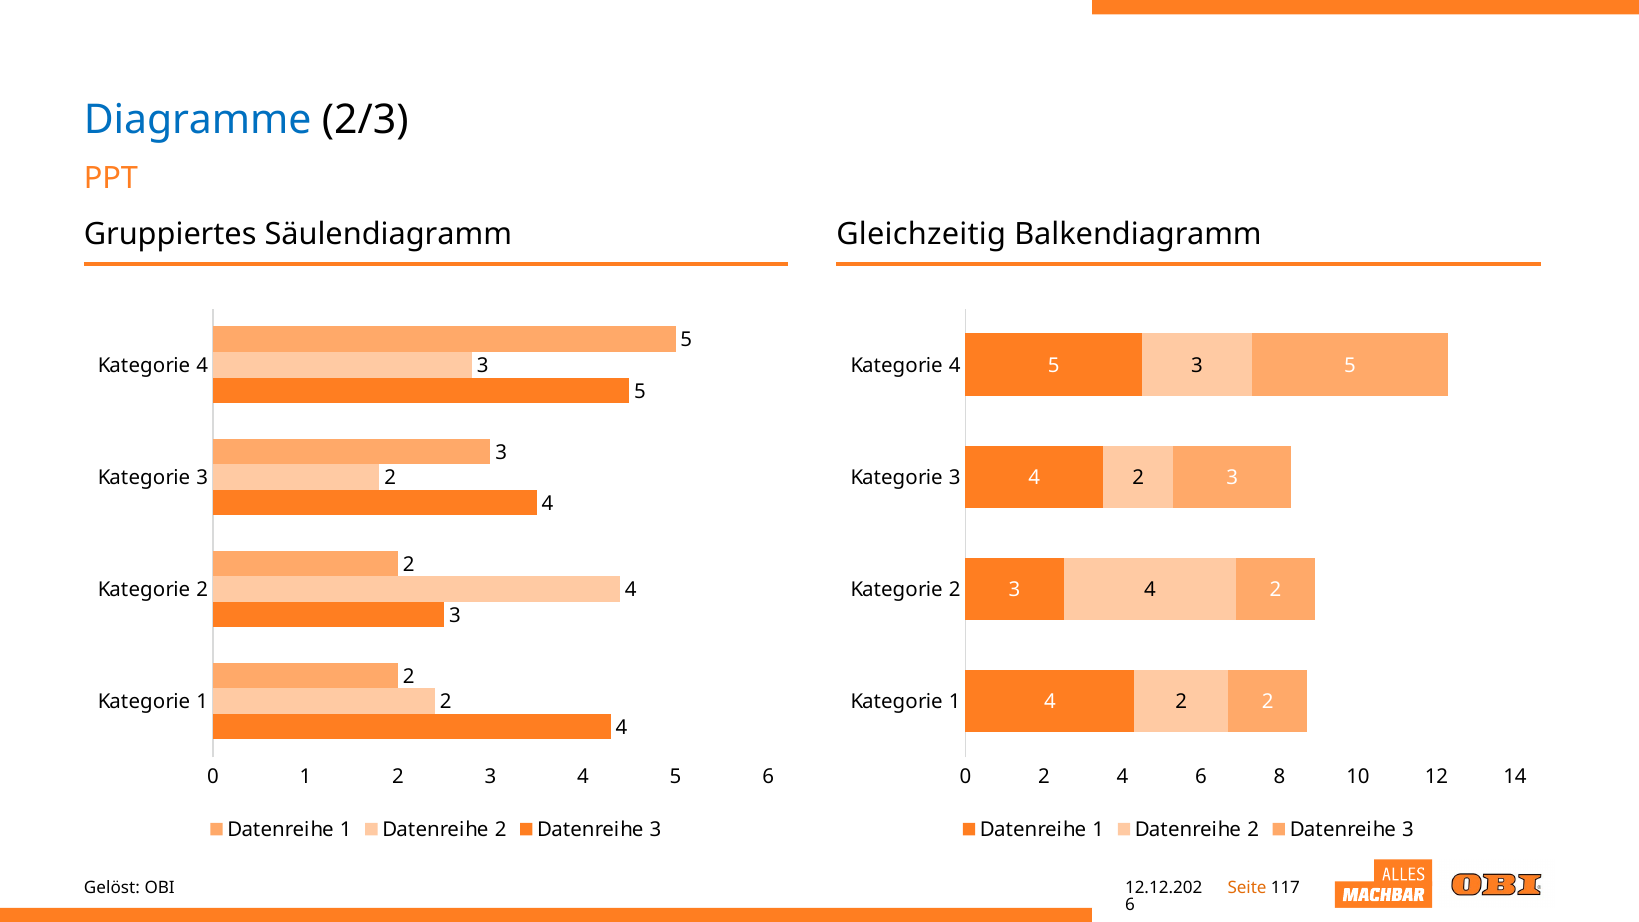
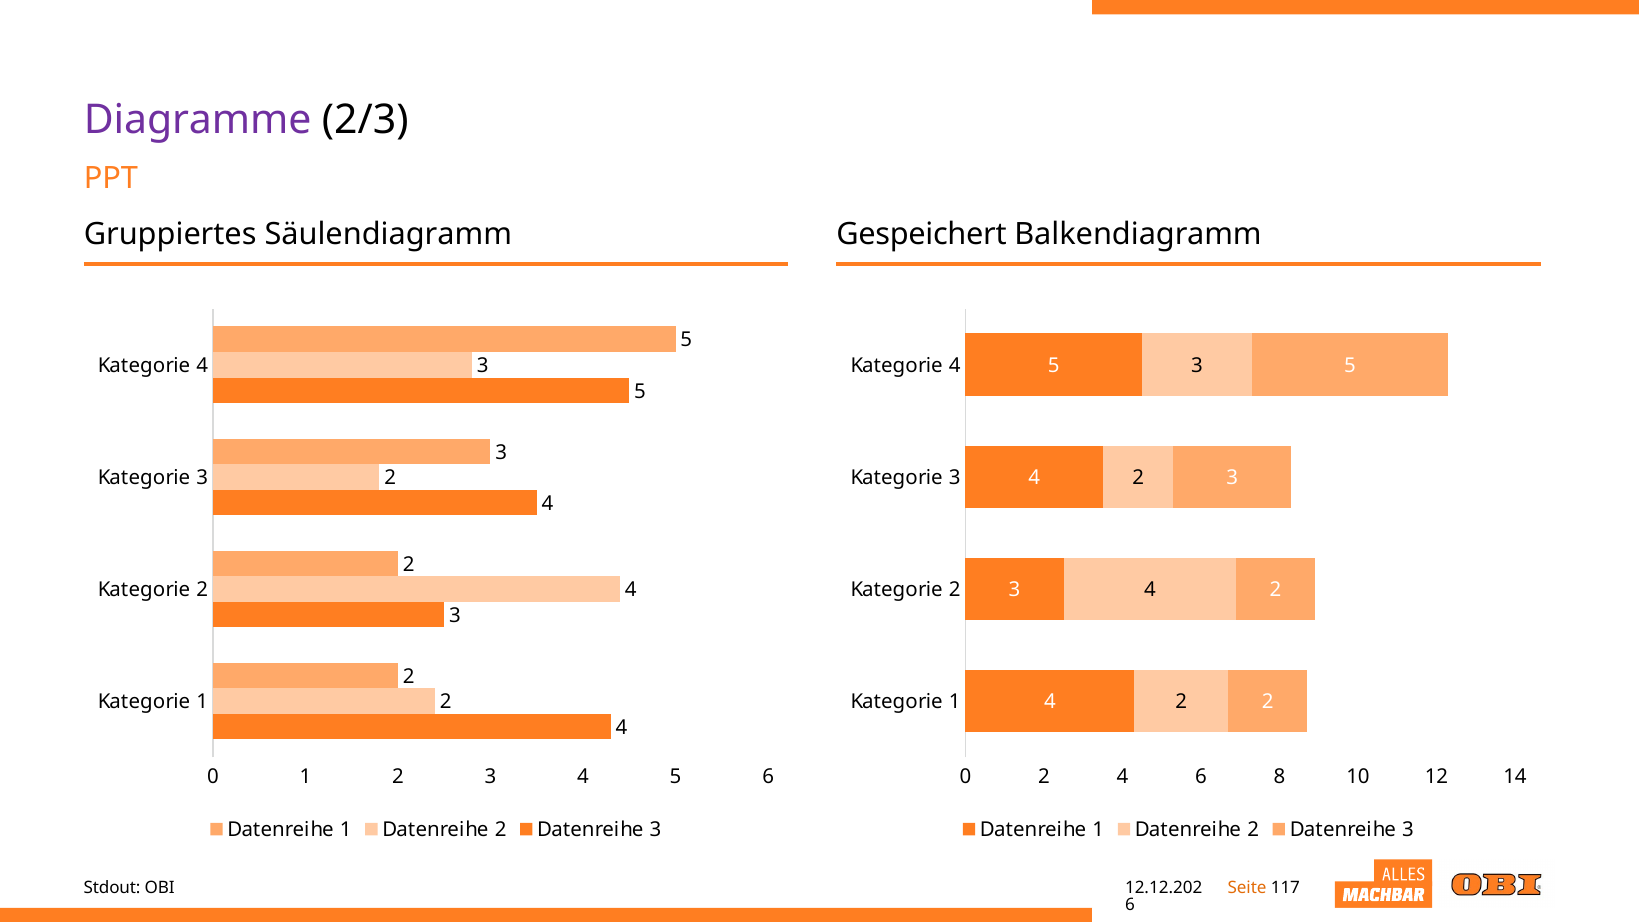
Diagramme colour: blue -> purple
Gleichzeitig: Gleichzeitig -> Gespeichert
Gelöst: Gelöst -> Stdout
